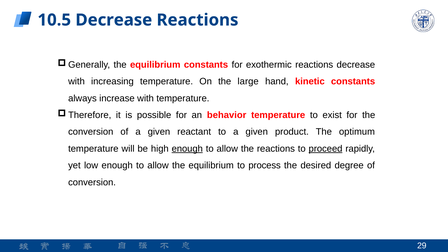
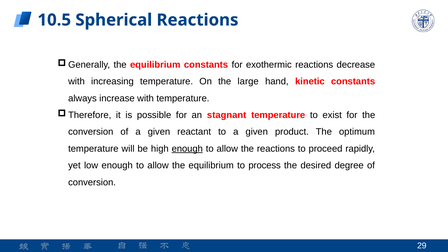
10.5 Decrease: Decrease -> Spherical
behavior: behavior -> stagnant
proceed underline: present -> none
